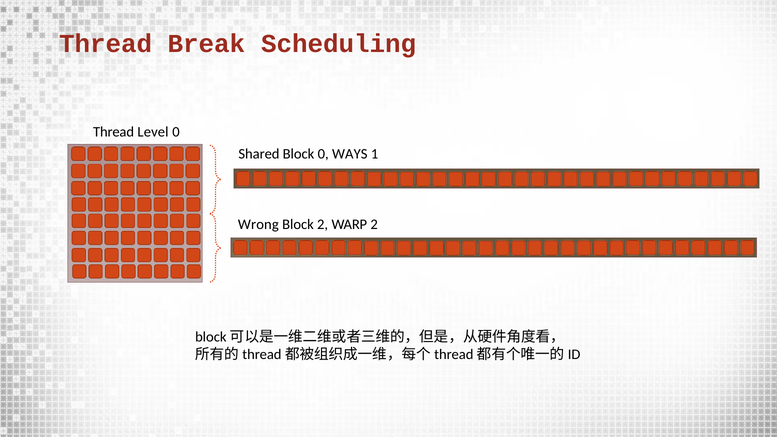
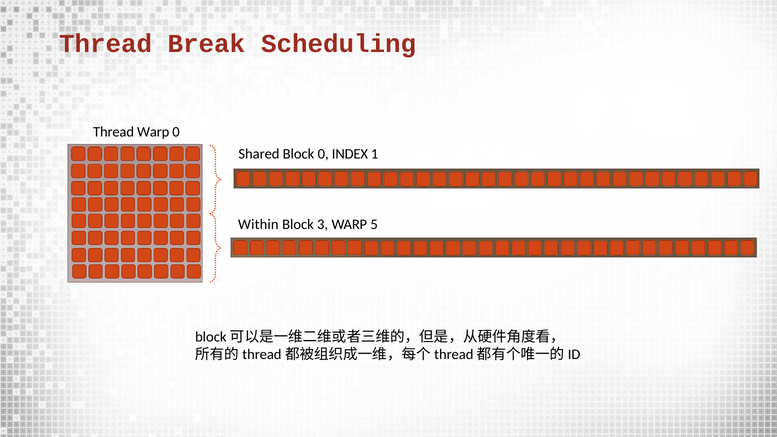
Thread Level: Level -> Warp
WAYS: WAYS -> INDEX
Wrong: Wrong -> Within
Block 2: 2 -> 3
WARP 2: 2 -> 5
